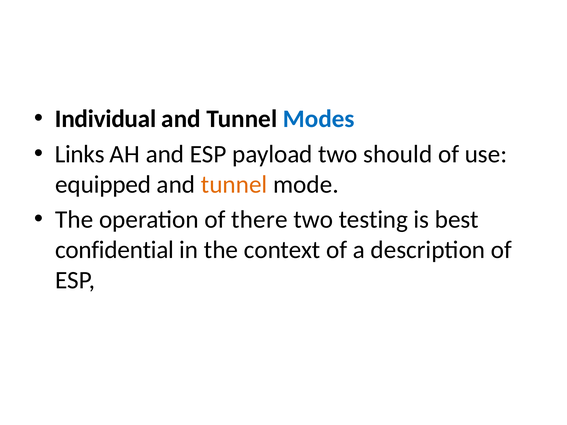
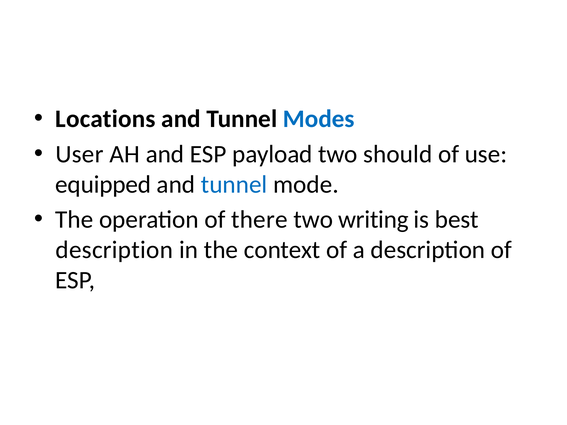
Individual: Individual -> Locations
Links: Links -> User
tunnel at (234, 184) colour: orange -> blue
testing: testing -> writing
confidential at (115, 250): confidential -> description
